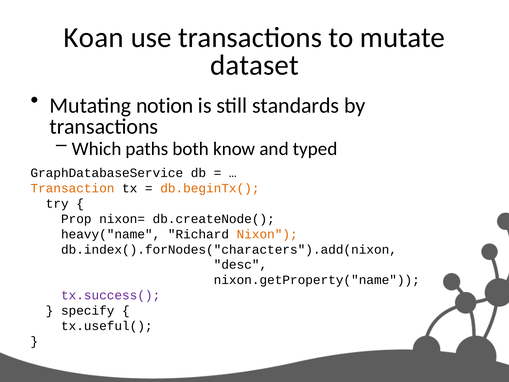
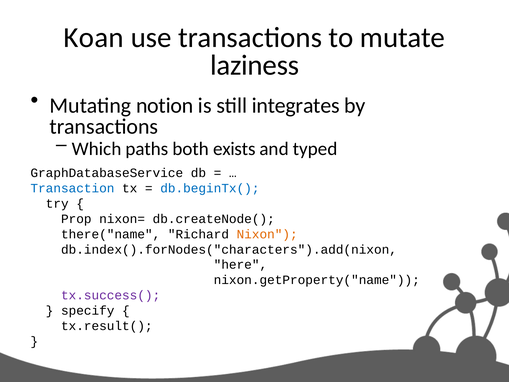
dataset: dataset -> laziness
standards: standards -> integrates
know: know -> exists
Transaction colour: orange -> blue
db.beginTx( colour: orange -> blue
heavy("name: heavy("name -> there("name
desc: desc -> here
tx.useful(: tx.useful( -> tx.result(
